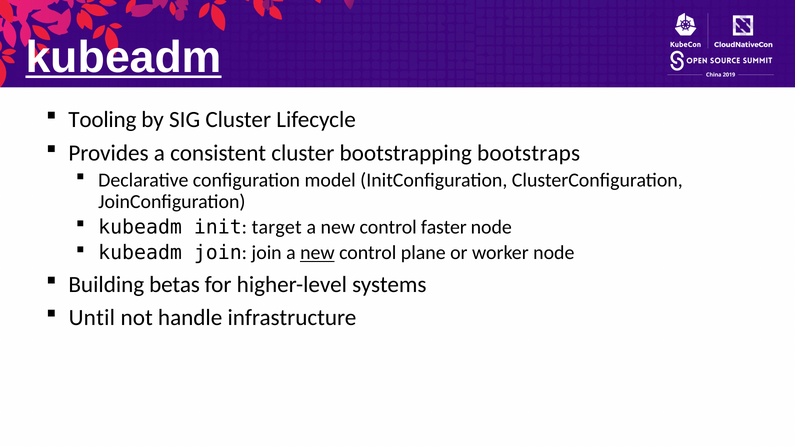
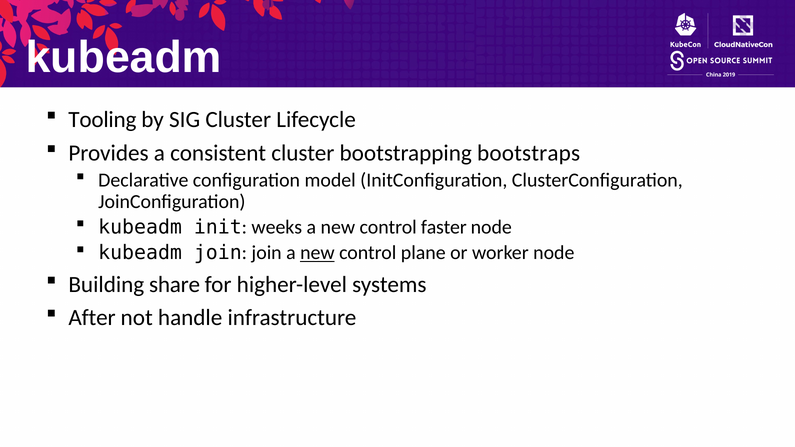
kubeadm at (124, 58) underline: present -> none
target: target -> weeks
betas: betas -> share
Until: Until -> After
